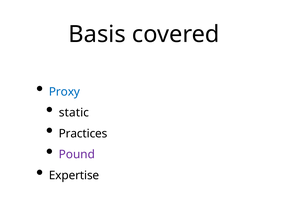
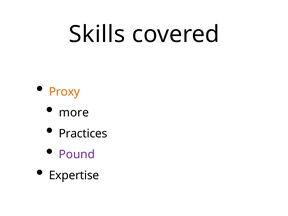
Basis: Basis -> Skills
Proxy colour: blue -> orange
static: static -> more
